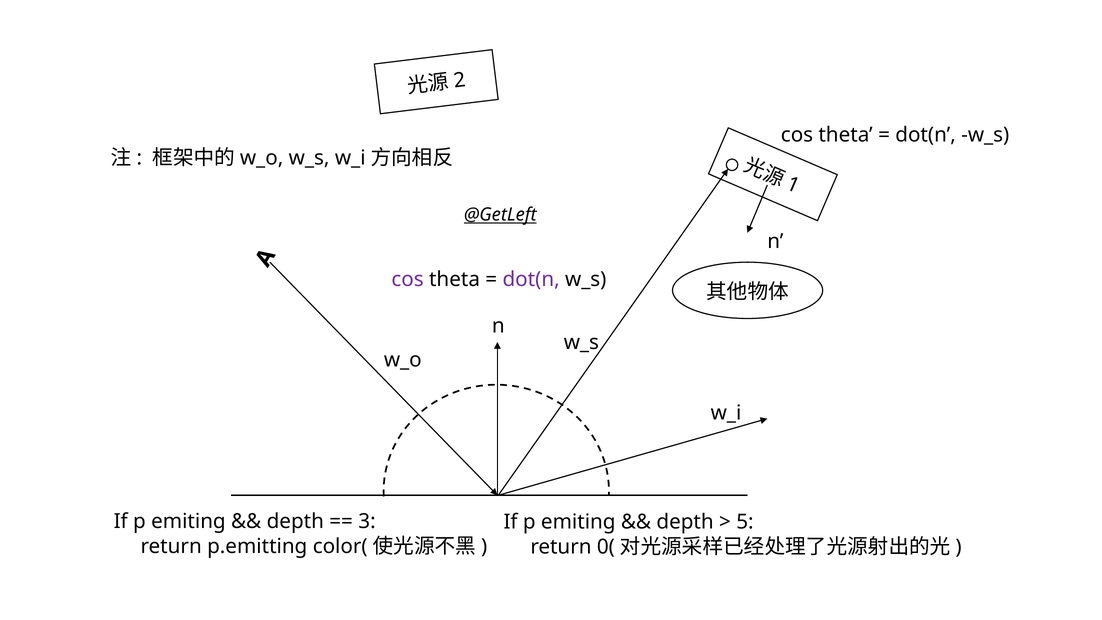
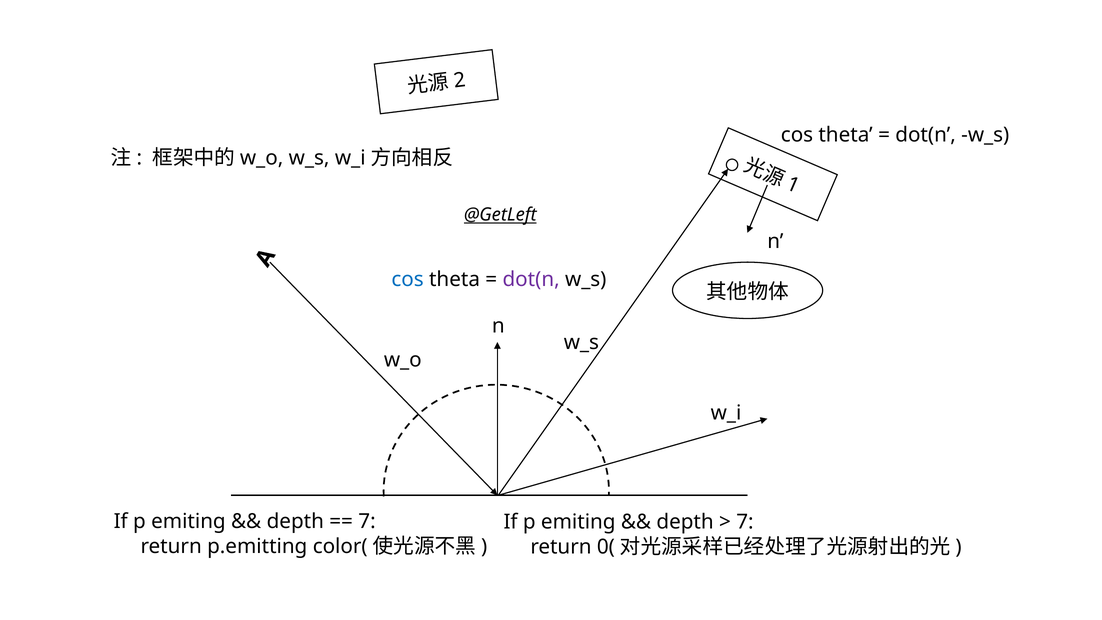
cos at (408, 279) colour: purple -> blue
3 at (367, 521): 3 -> 7
5 at (745, 522): 5 -> 7
